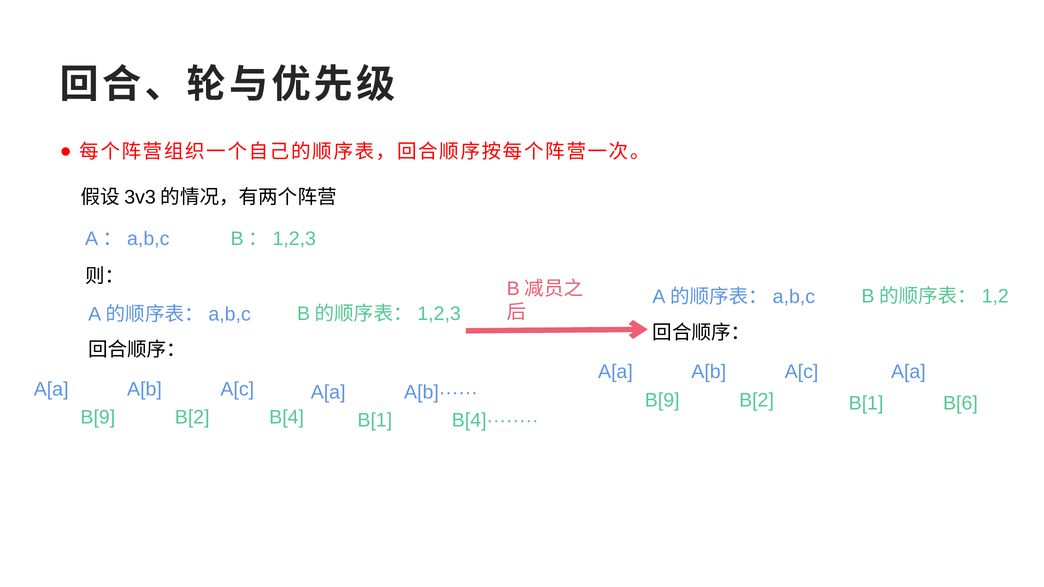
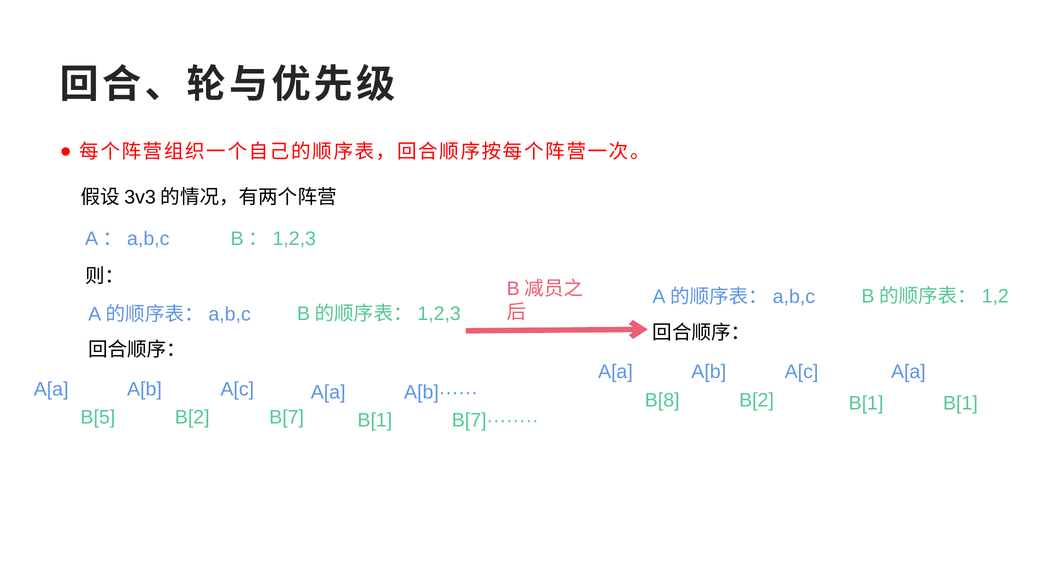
B[9 at (662, 400): B[9 -> B[8
B[1 B[6: B[6 -> B[1
B[9 at (98, 418): B[9 -> B[5
B[4: B[4 -> B[7
B[4]········: B[4]········ -> B[7]········
